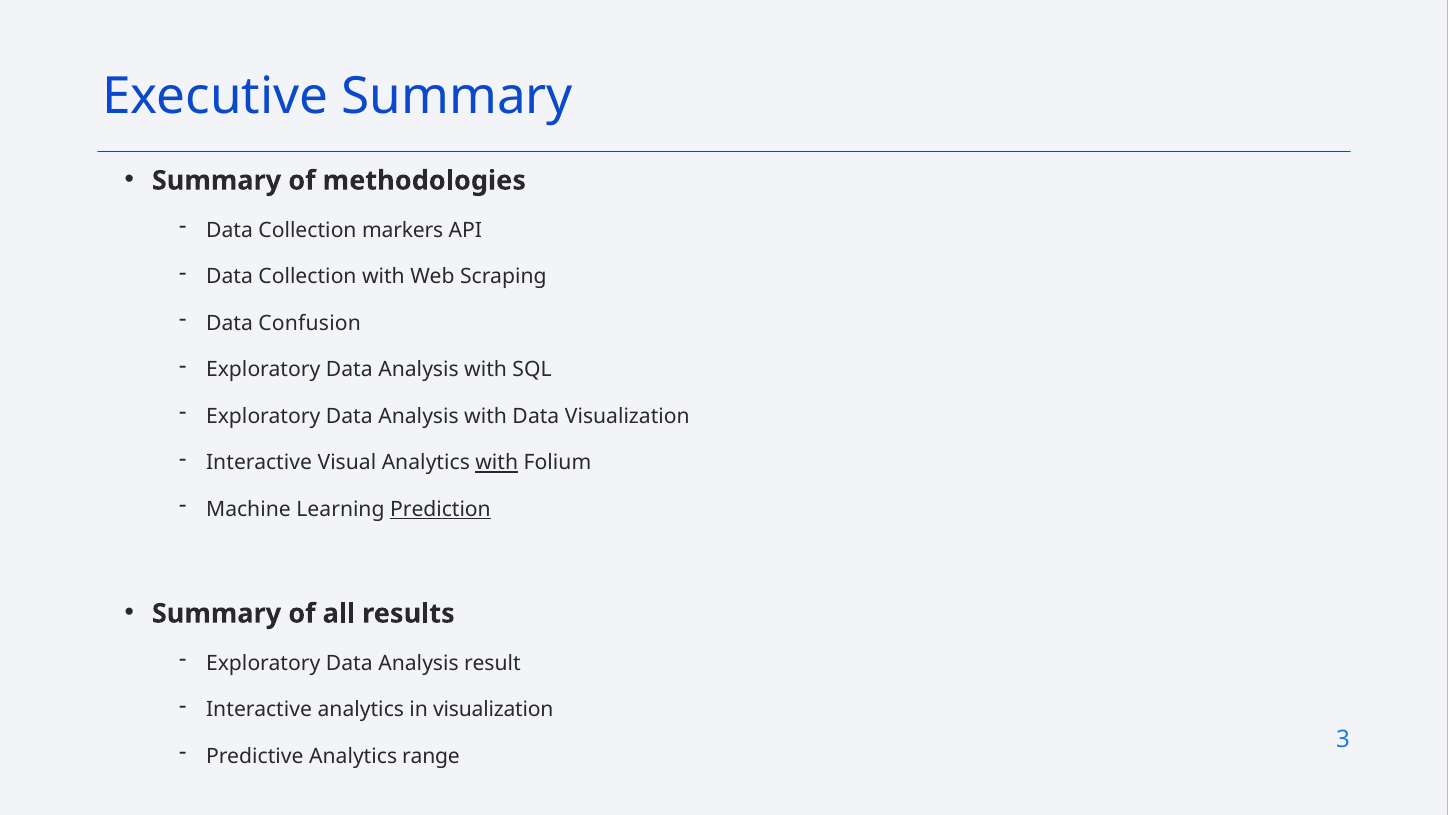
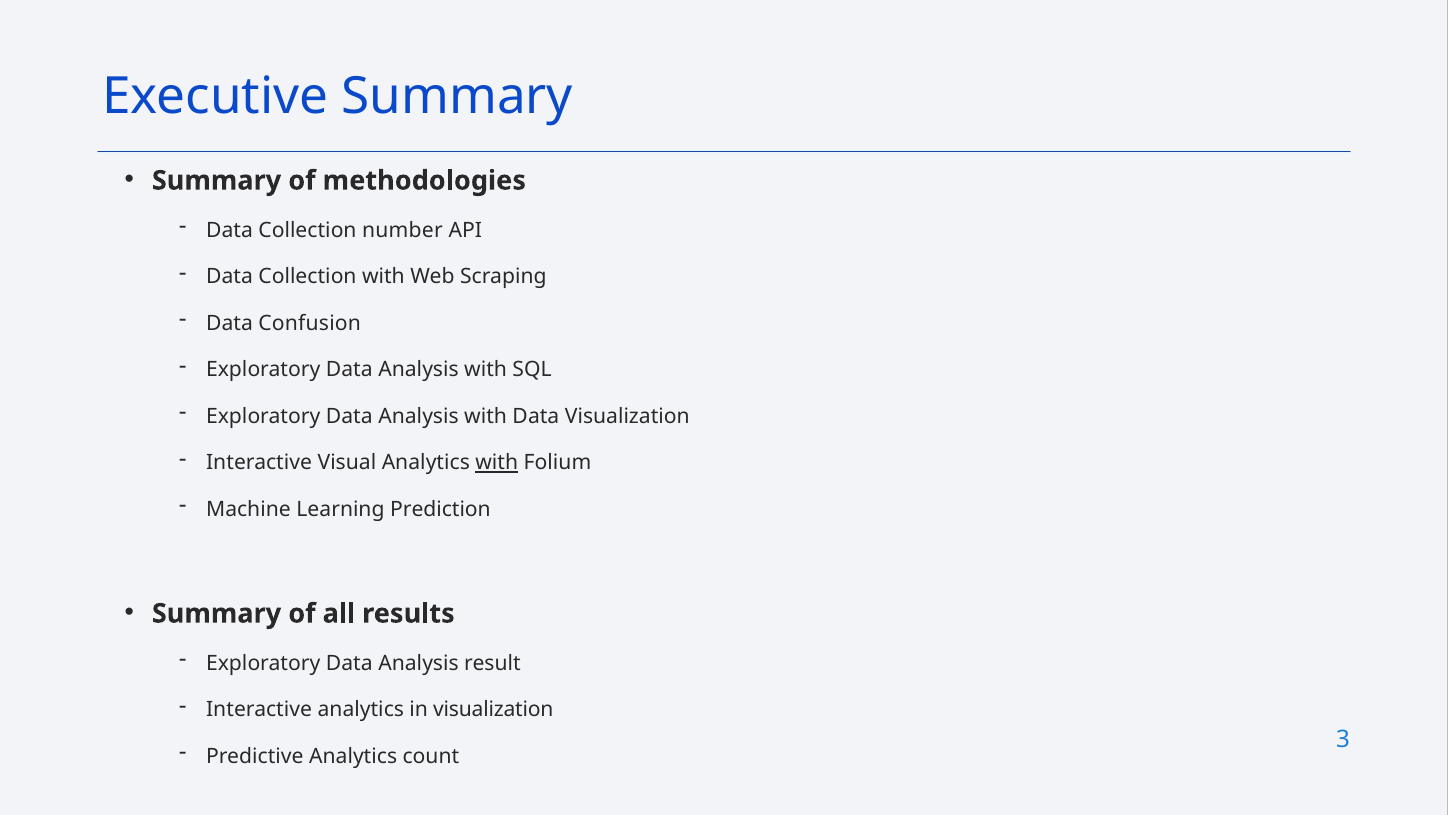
markers: markers -> number
Prediction underline: present -> none
range: range -> count
